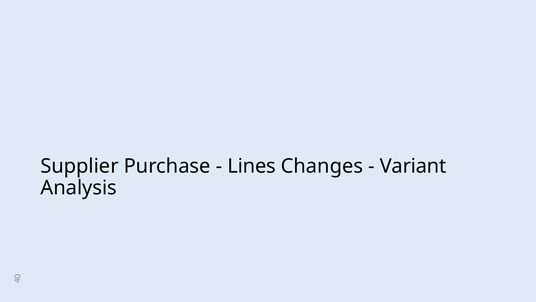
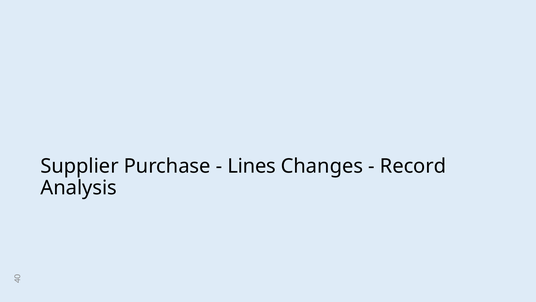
Variant: Variant -> Record
